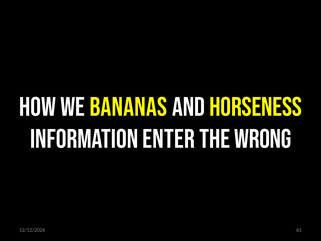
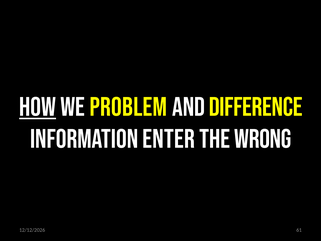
HOW underline: none -> present
BANANAS: BANANAS -> PROBLEM
HORSENESS: HORSENESS -> DIFFERENCE
